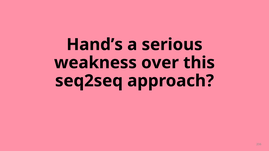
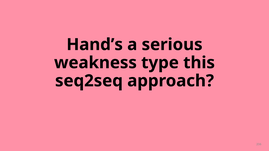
over: over -> type
